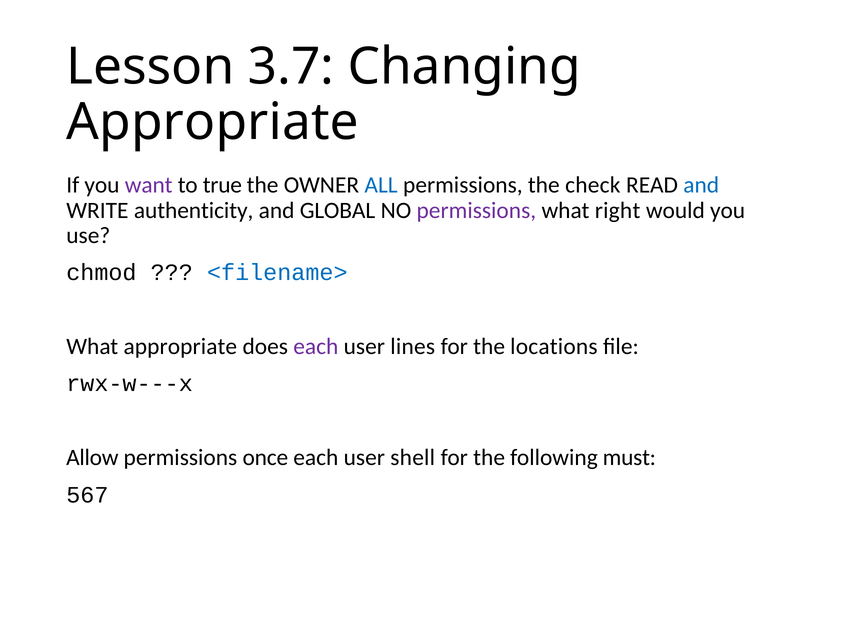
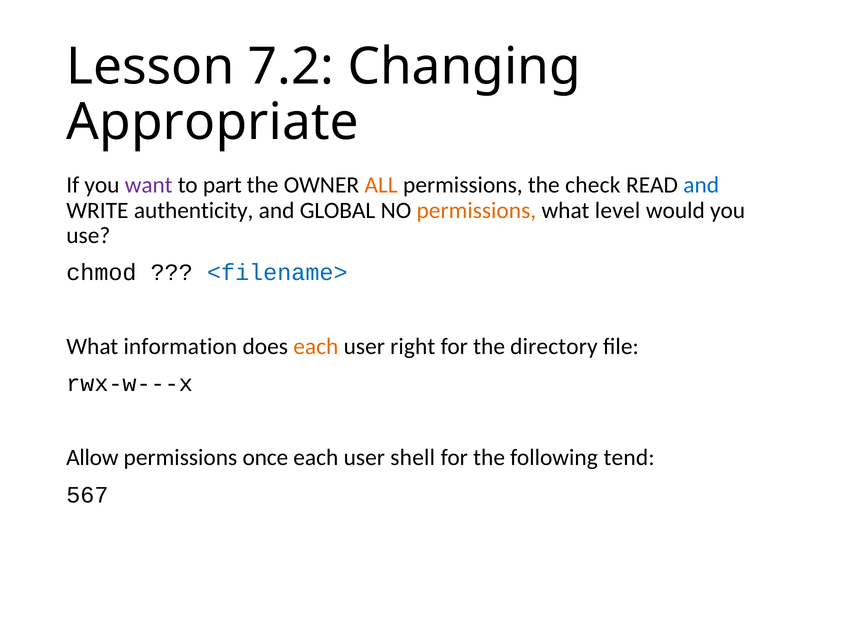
3.7: 3.7 -> 7.2
true: true -> part
ALL colour: blue -> orange
permissions at (476, 210) colour: purple -> orange
right: right -> level
What appropriate: appropriate -> information
each at (316, 346) colour: purple -> orange
lines: lines -> right
locations: locations -> directory
must: must -> tend
